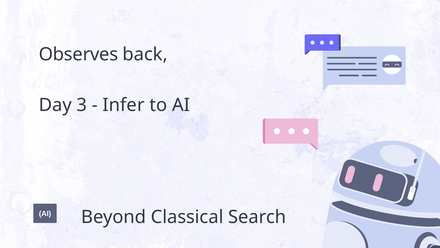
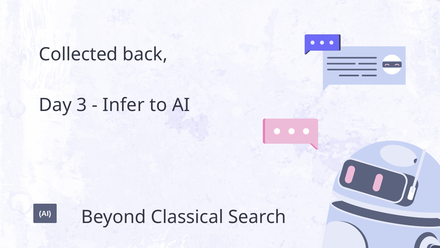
Observes: Observes -> Collected
